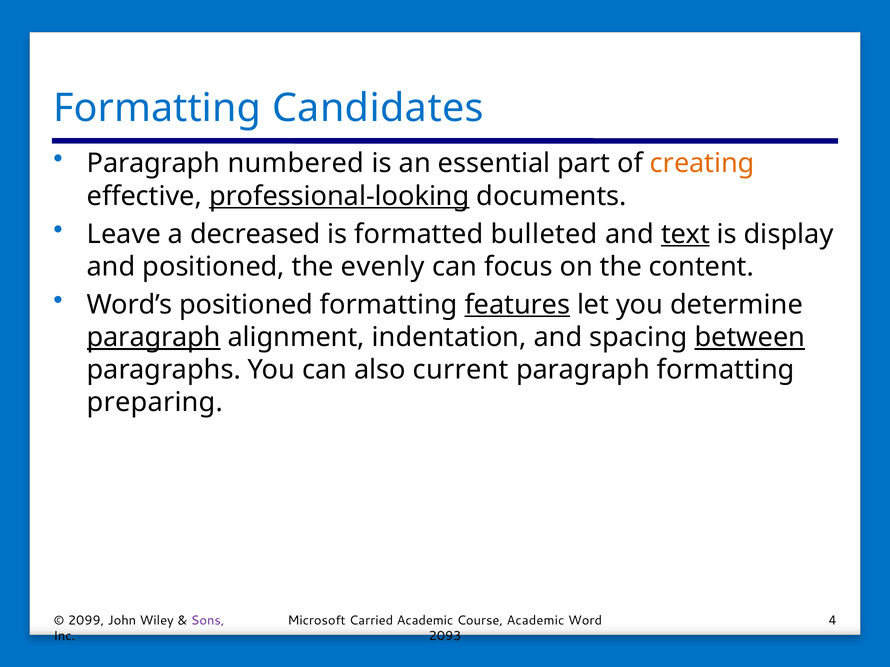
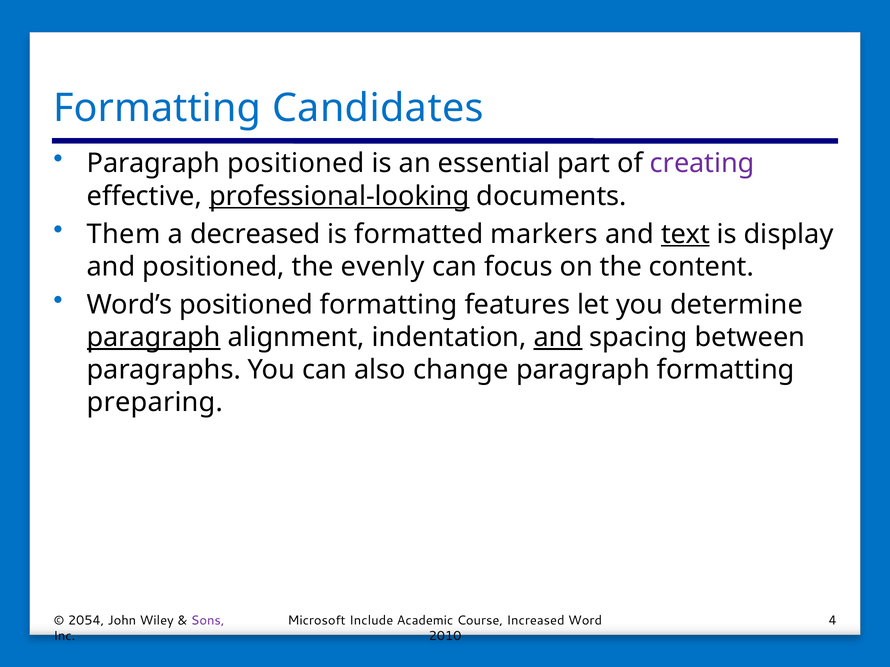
Paragraph numbered: numbered -> positioned
creating colour: orange -> purple
Leave: Leave -> Them
bulleted: bulleted -> markers
features underline: present -> none
and at (558, 338) underline: none -> present
between underline: present -> none
current: current -> change
2099: 2099 -> 2054
Carried: Carried -> Include
Course Academic: Academic -> Increased
2093: 2093 -> 2010
